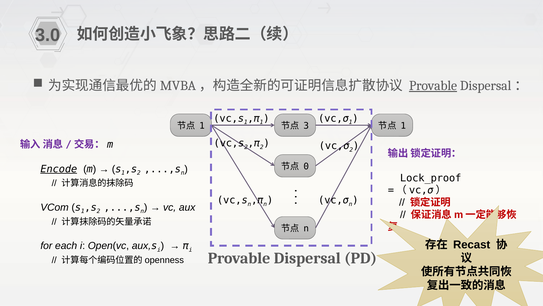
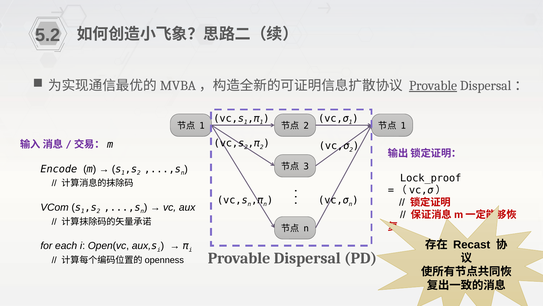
3.0: 3.0 -> 5.2
3 at (306, 126): 3 -> 2
0: 0 -> 3
Encode underline: present -> none
